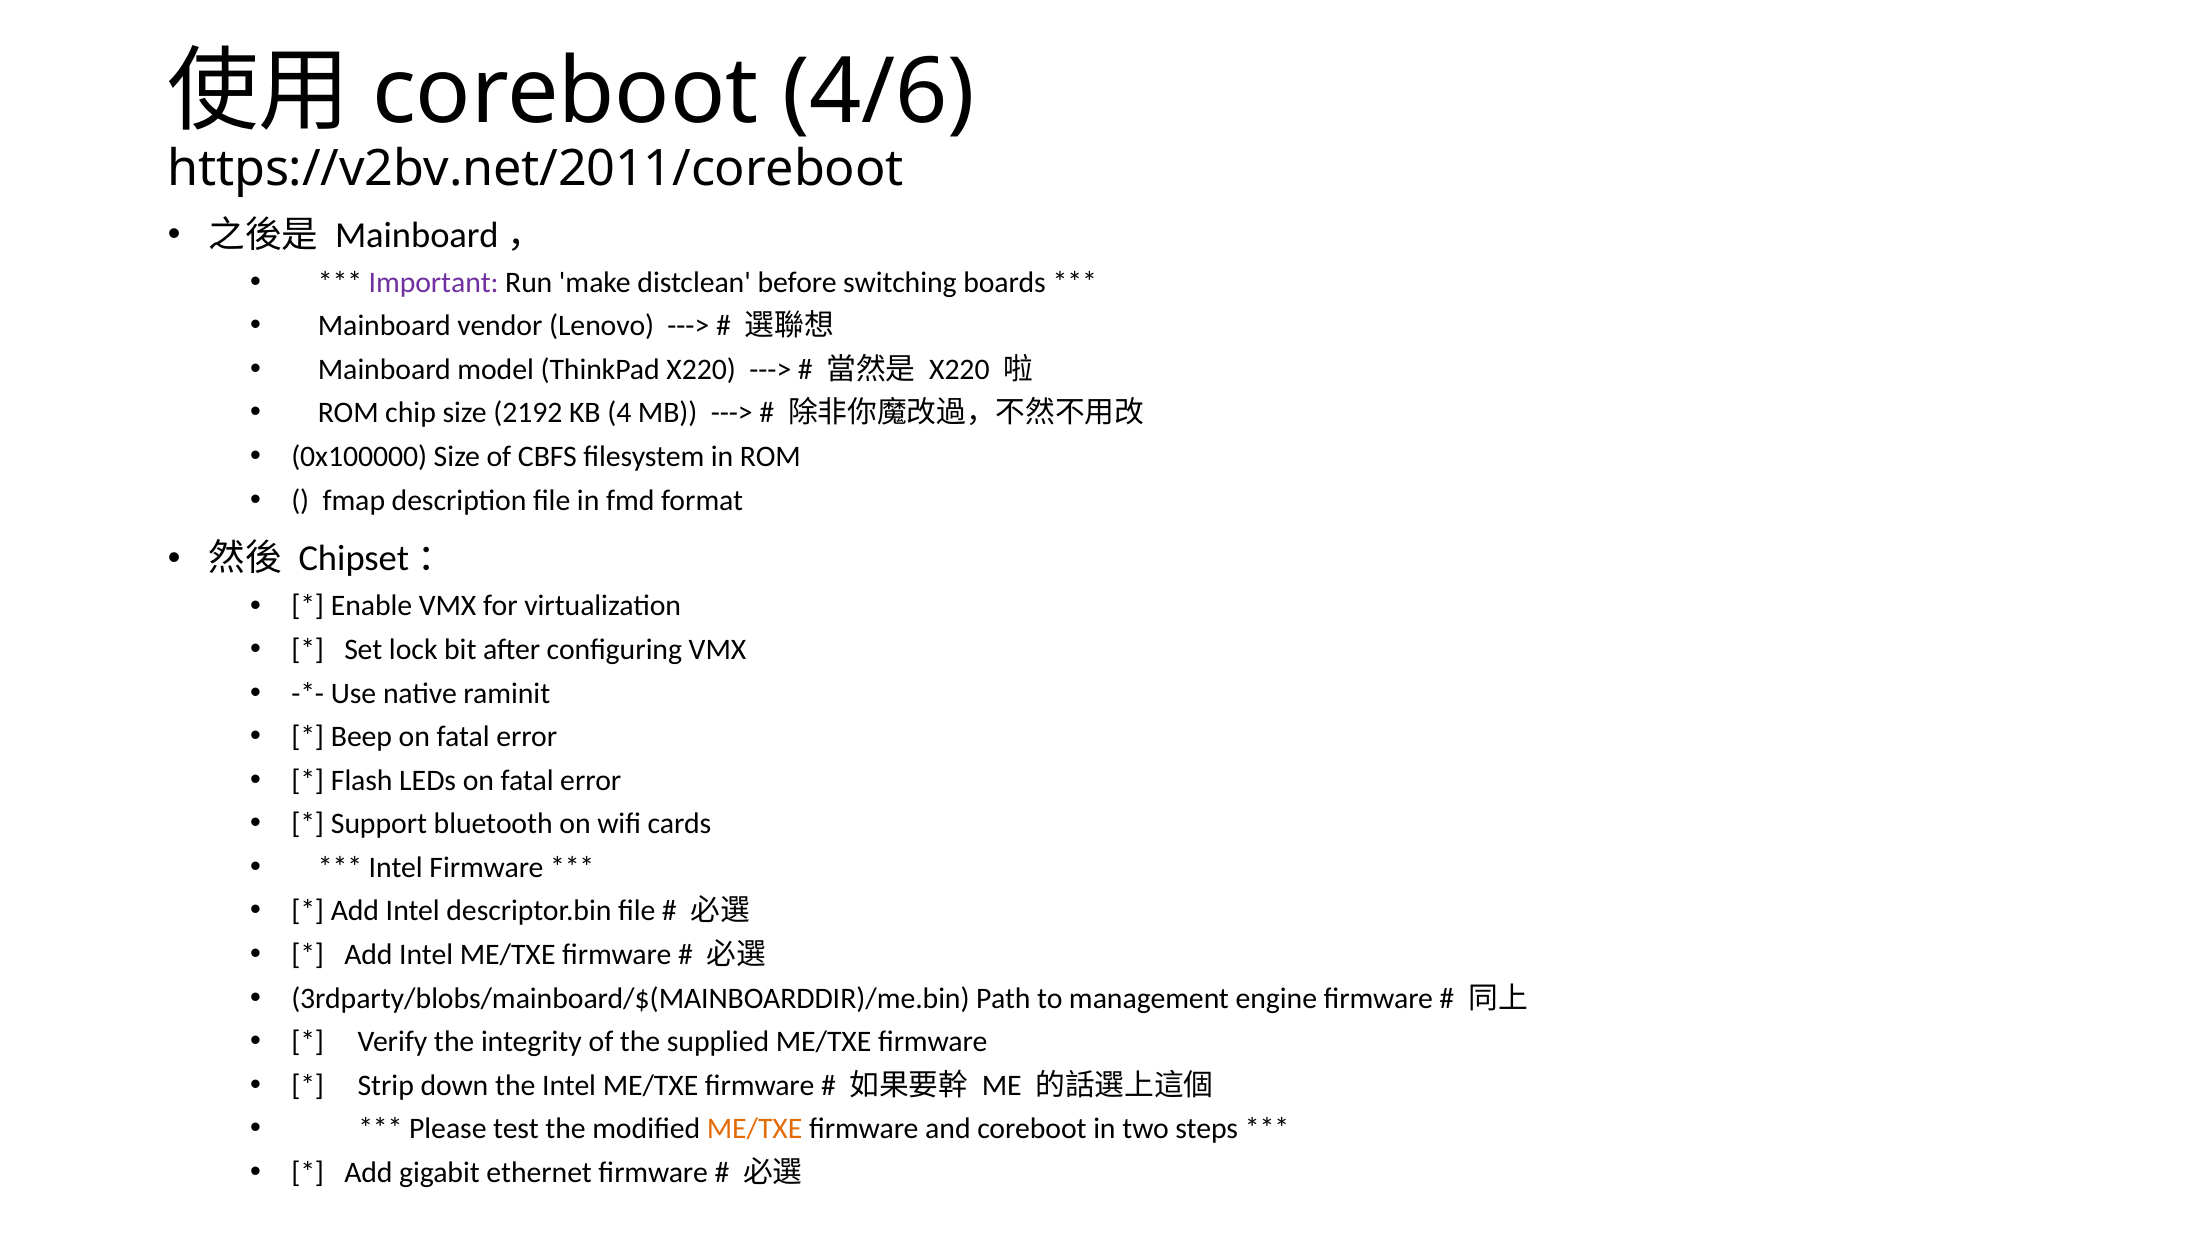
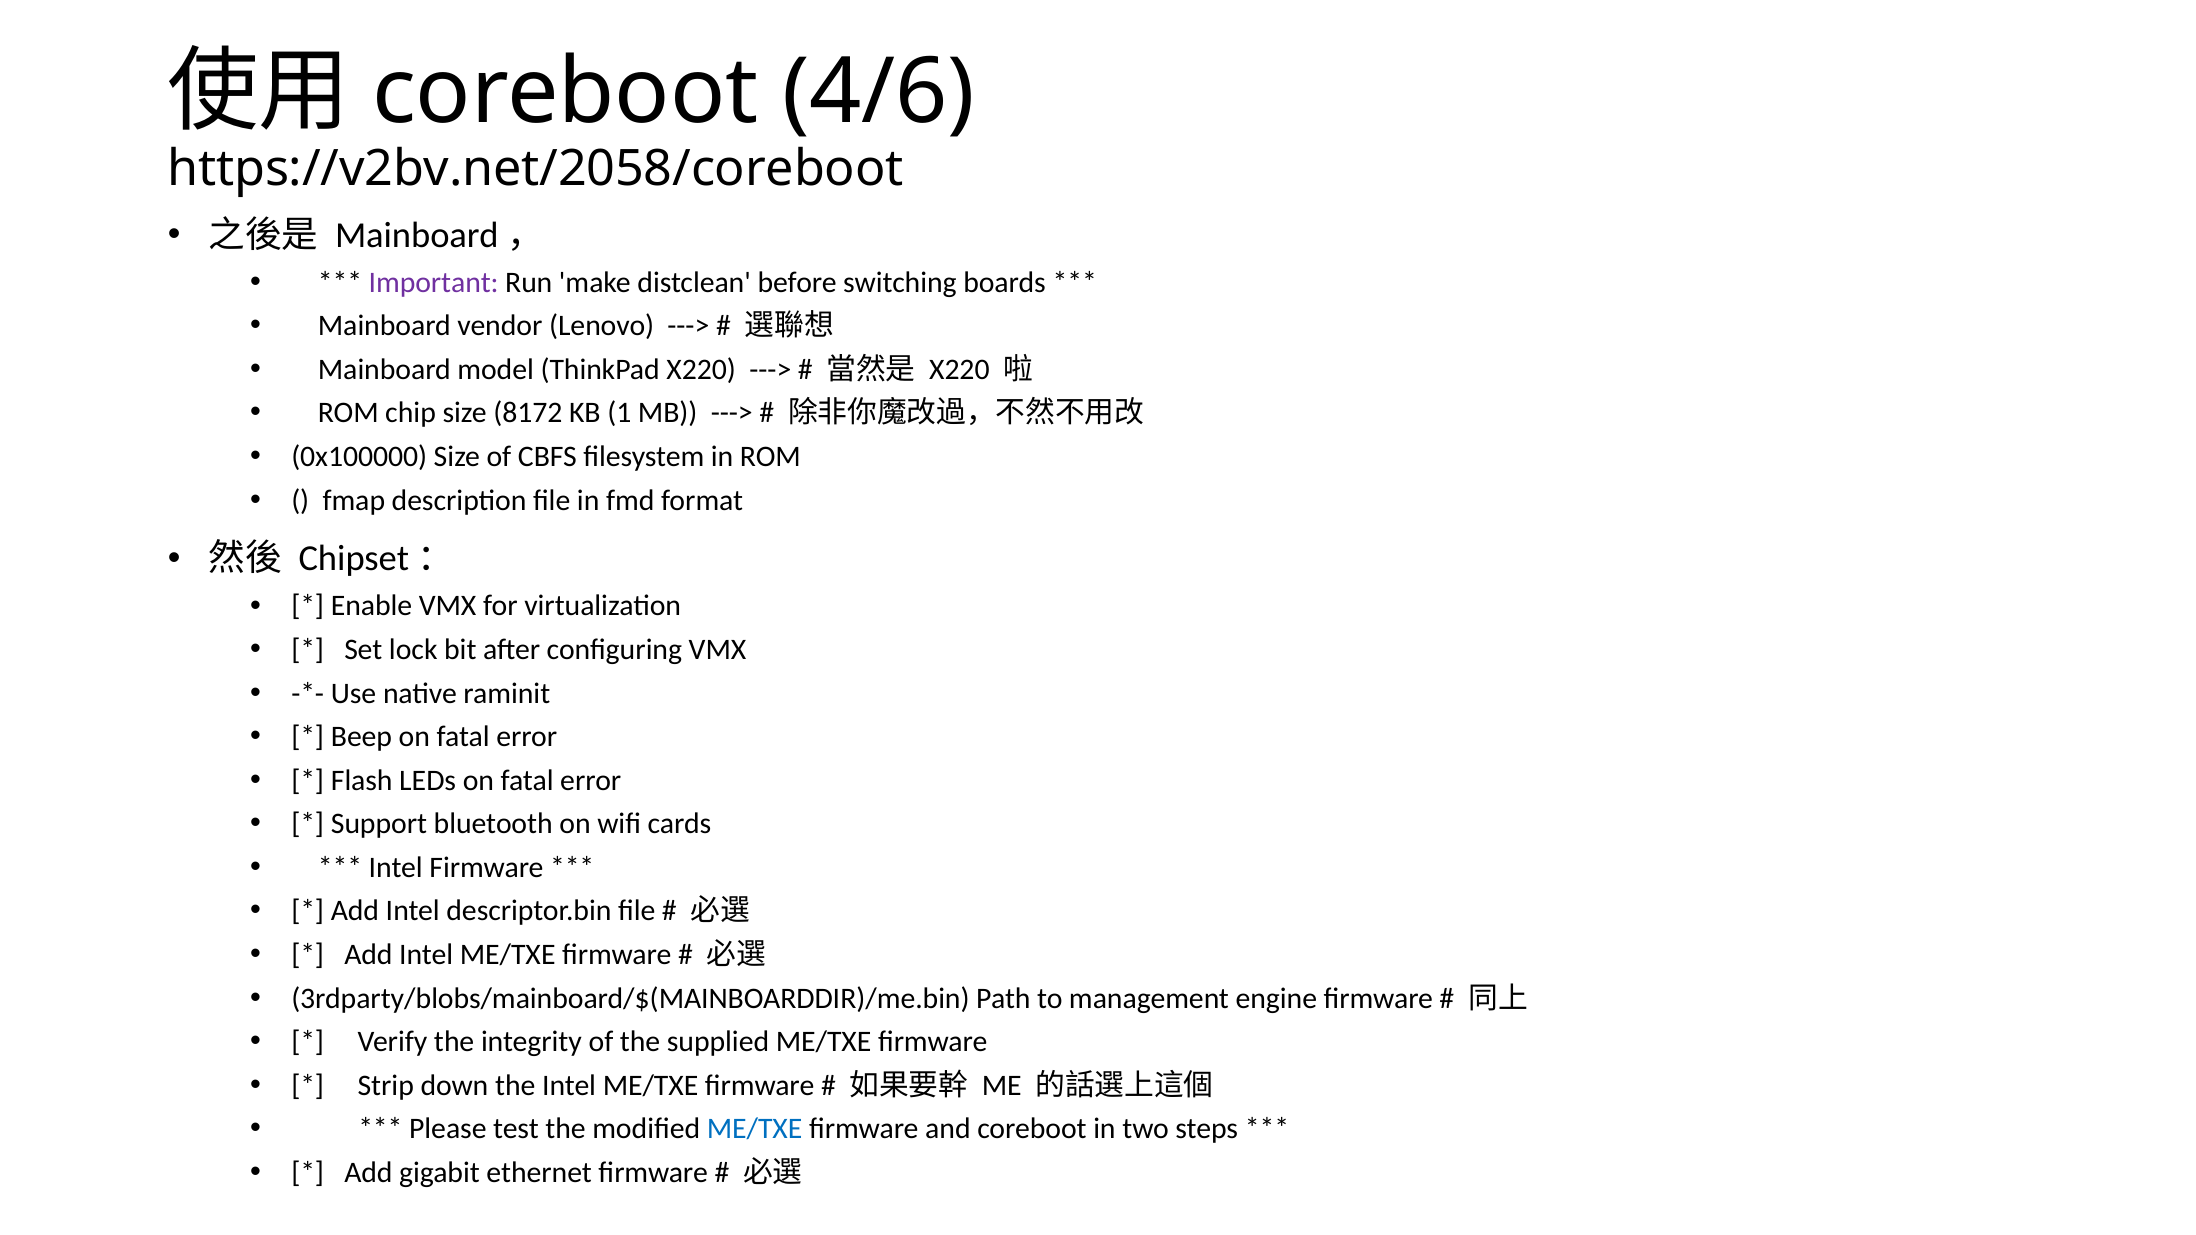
https://v2bv.net/2011/coreboot: https://v2bv.net/2011/coreboot -> https://v2bv.net/2058/coreboot
2192: 2192 -> 8172
4: 4 -> 1
ME/TXE at (755, 1129) colour: orange -> blue
